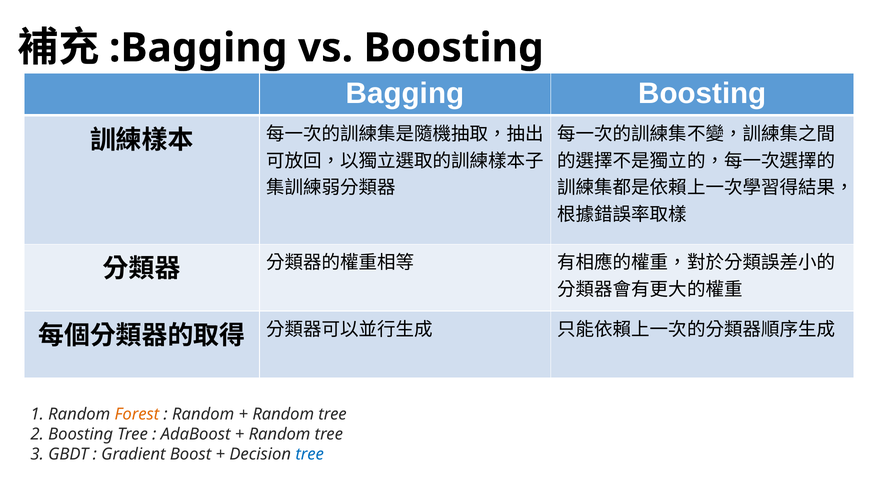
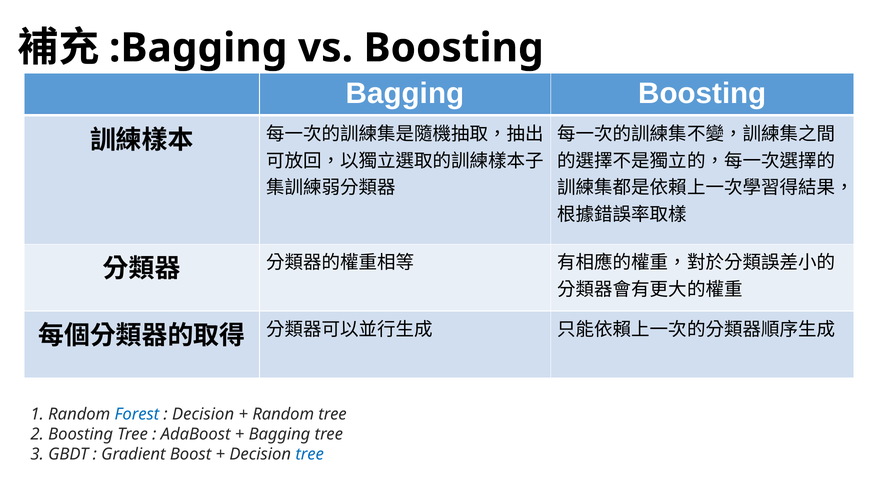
Forest colour: orange -> blue
Random at (203, 414): Random -> Decision
Random at (280, 434): Random -> Bagging
